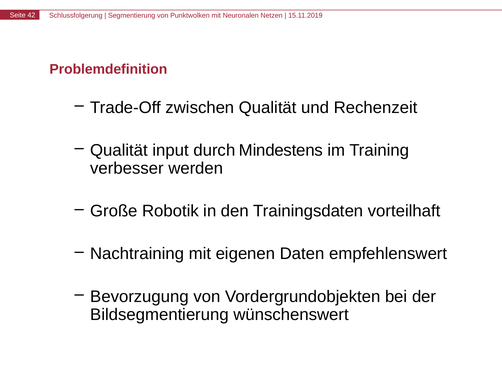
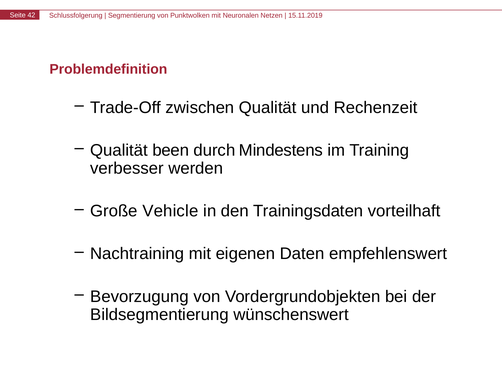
input: input -> been
Robotik: Robotik -> Vehicle
